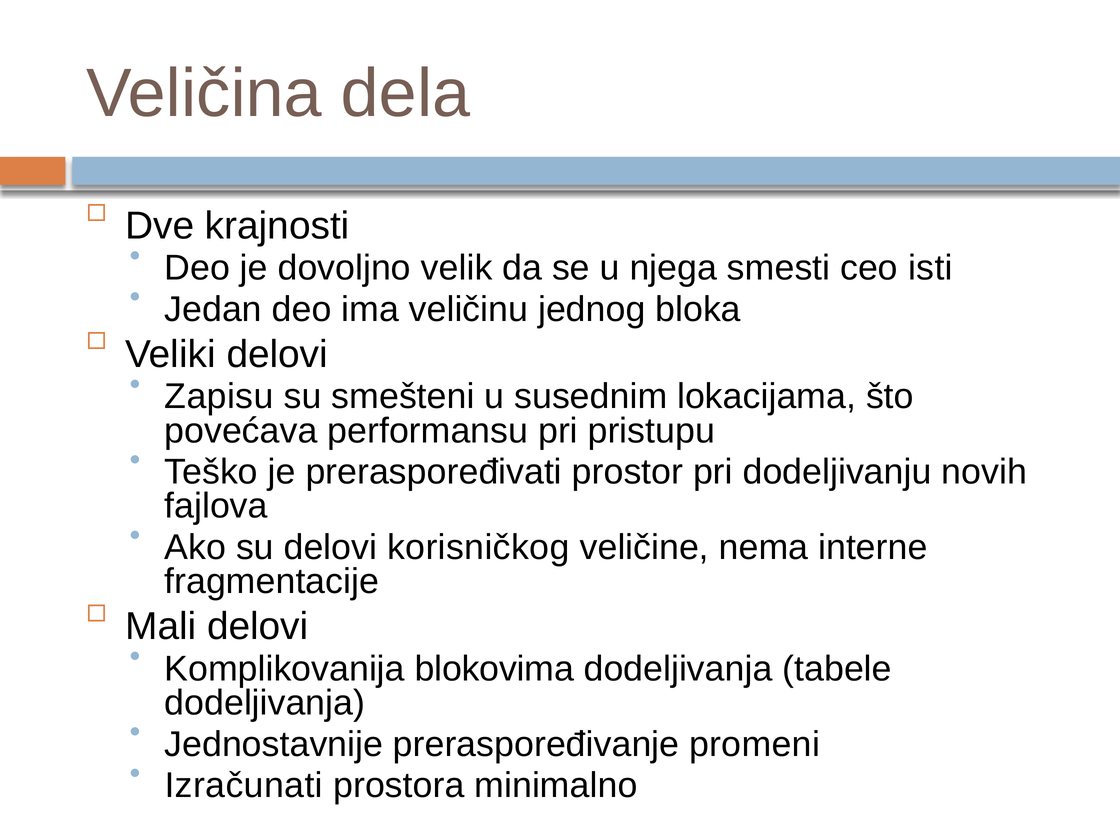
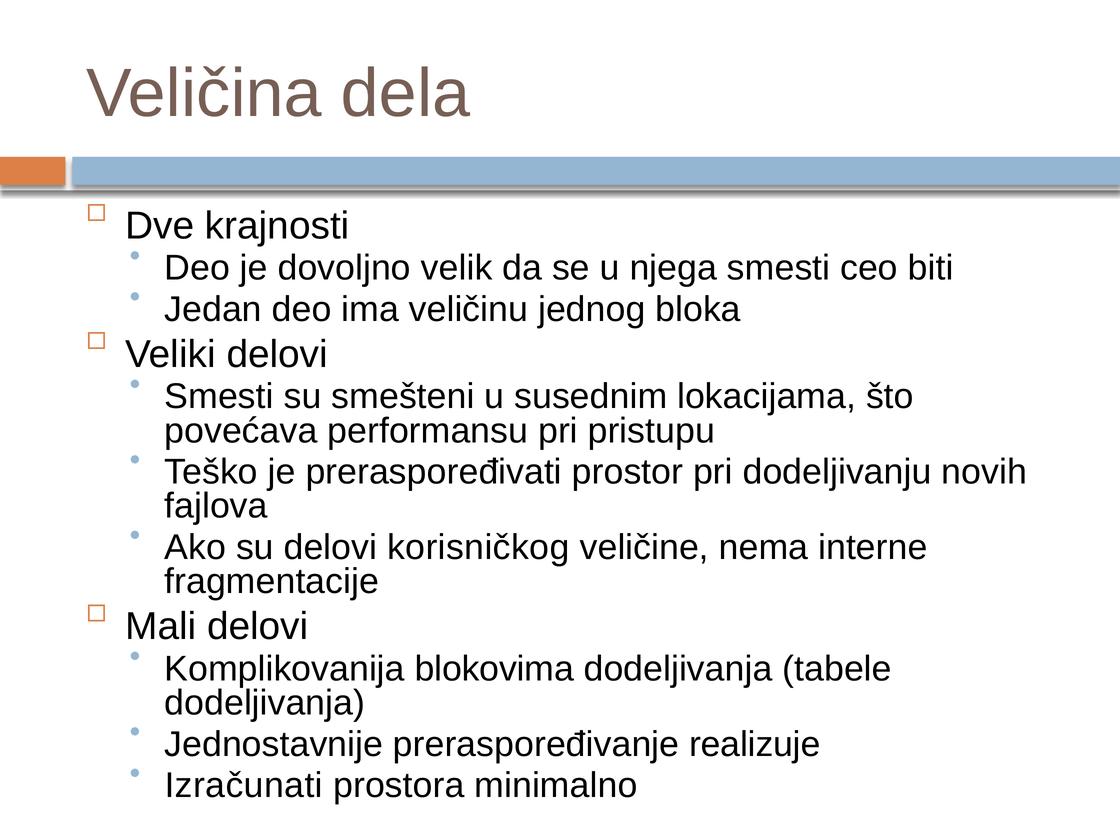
isti: isti -> biti
Zapisu at (219, 396): Zapisu -> Smesti
promeni: promeni -> realizuje
